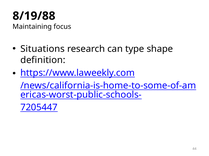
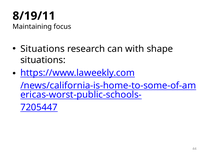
8/19/88: 8/19/88 -> 8/19/11
type: type -> with
definition at (43, 60): definition -> situations
